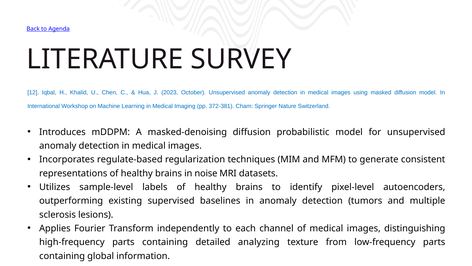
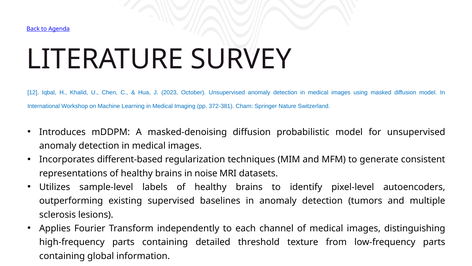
regulate-based: regulate-based -> different-based
analyzing: analyzing -> threshold
